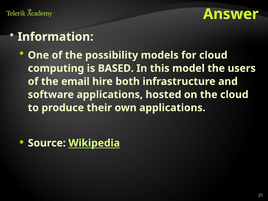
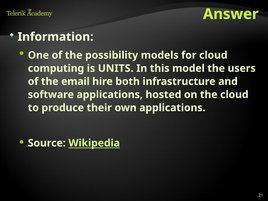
BASED: BASED -> UNITS
